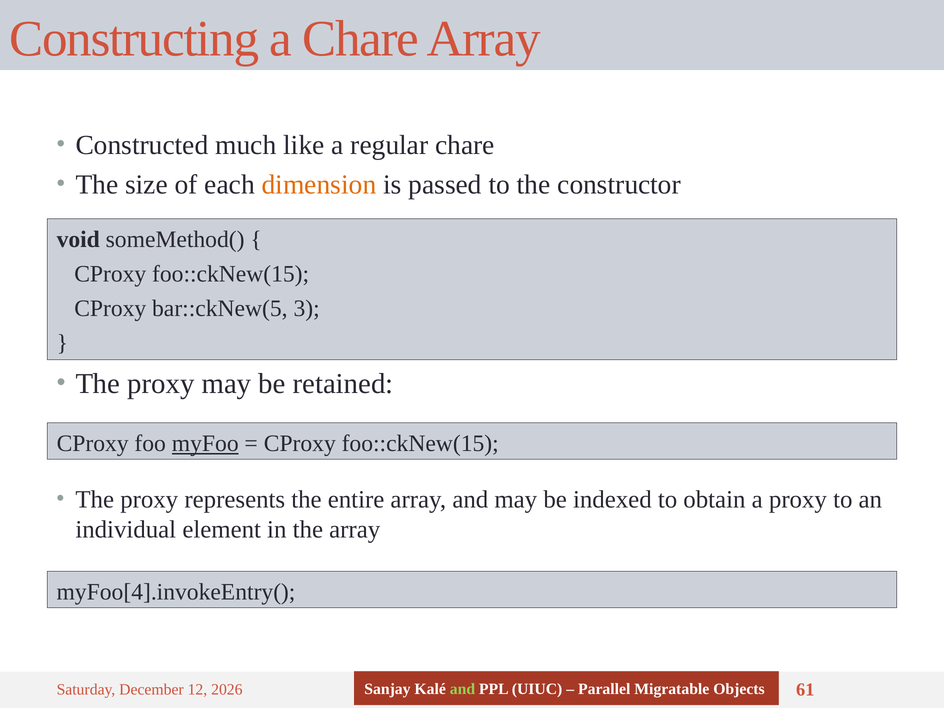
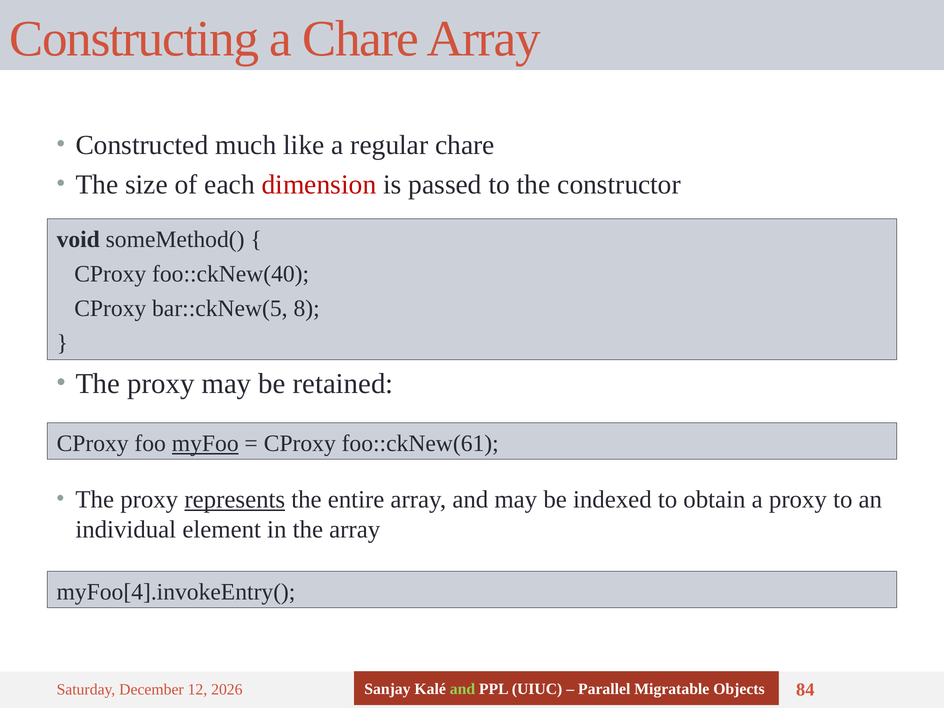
dimension colour: orange -> red
foo::ckNew(15 at (231, 274): foo::ckNew(15 -> foo::ckNew(40
3: 3 -> 8
foo::ckNew(15 at (420, 443): foo::ckNew(15 -> foo::ckNew(61
represents underline: none -> present
61: 61 -> 84
